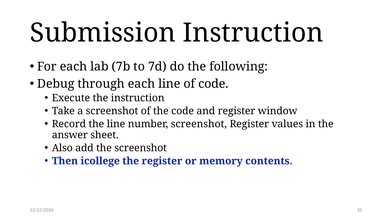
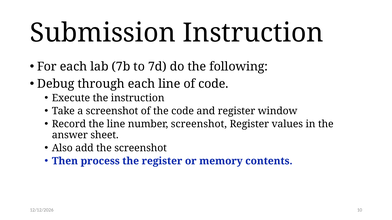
icollege: icollege -> process
